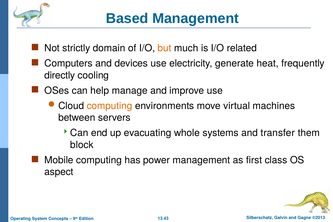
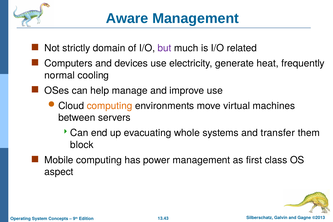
Based: Based -> Aware
but colour: orange -> purple
directly: directly -> normal
